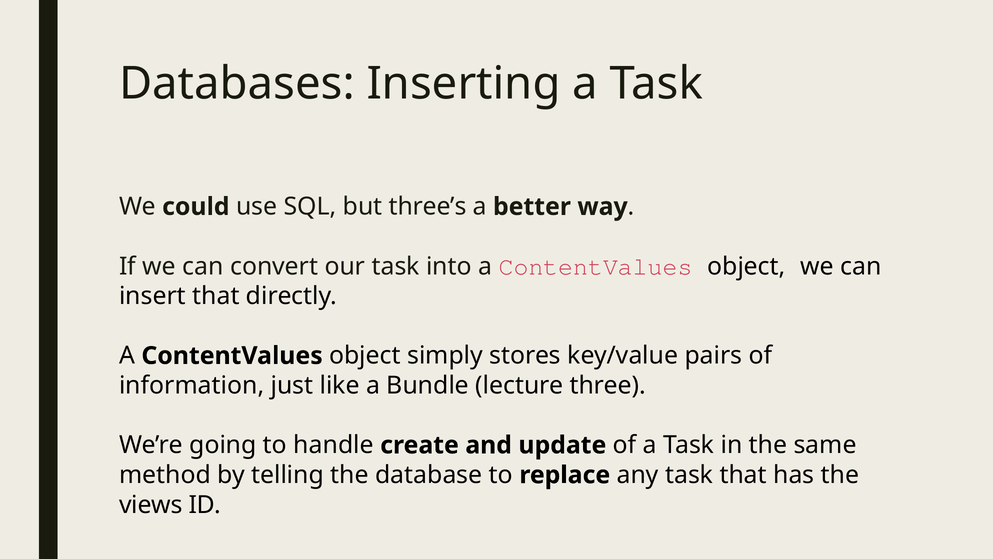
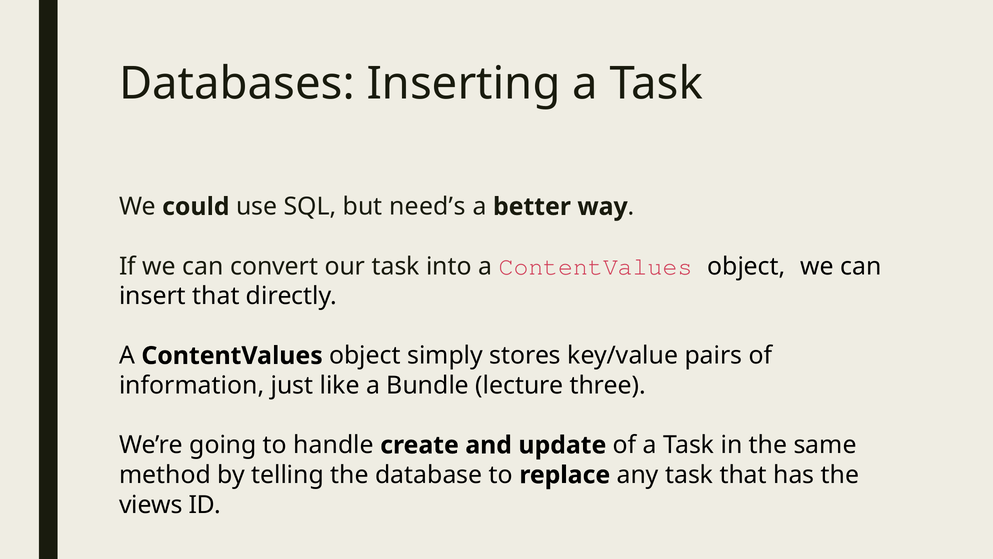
three’s: three’s -> need’s
